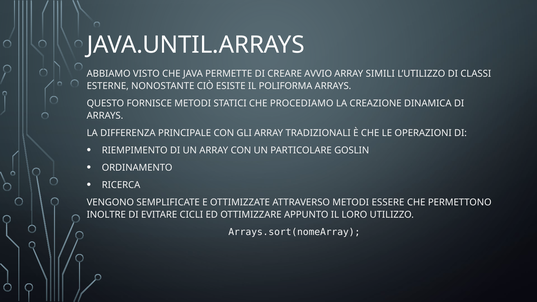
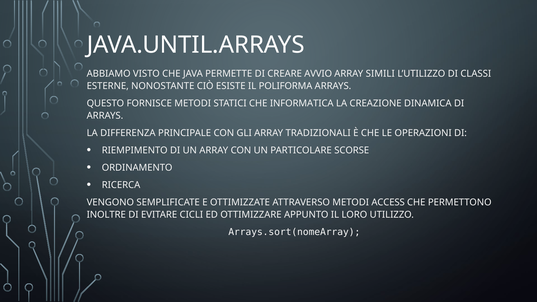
PROCEDIAMO: PROCEDIAMO -> INFORMATICA
GOSLIN: GOSLIN -> SCORSE
ESSERE: ESSERE -> ACCESS
